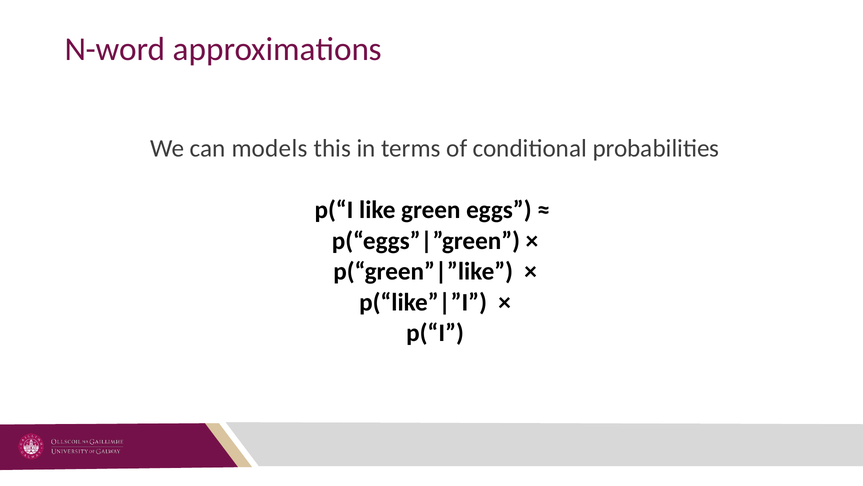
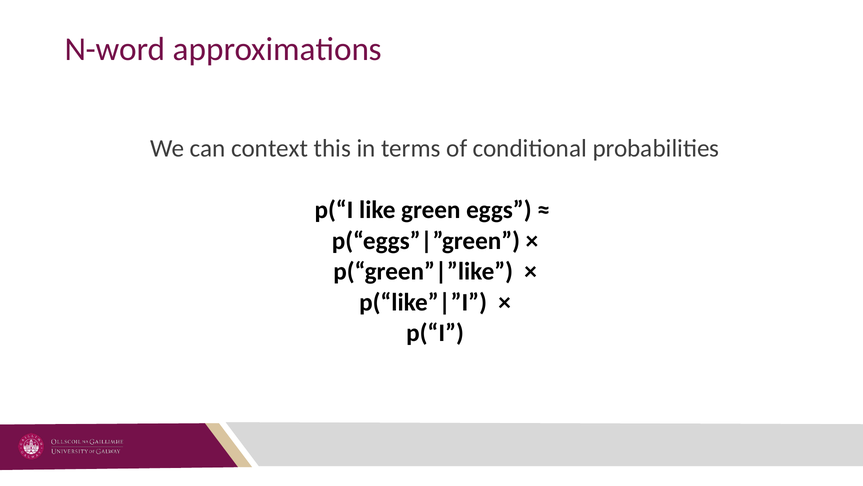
models: models -> context
